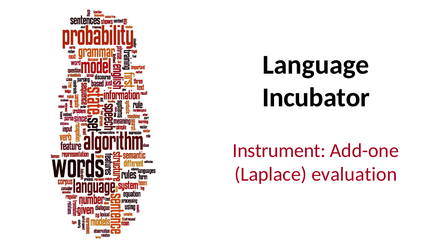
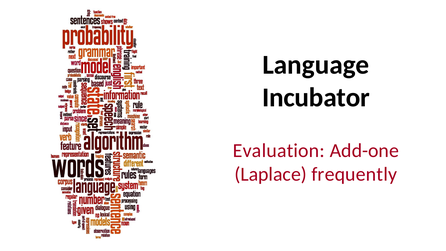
Instrument: Instrument -> Evaluation
evaluation: evaluation -> frequently
